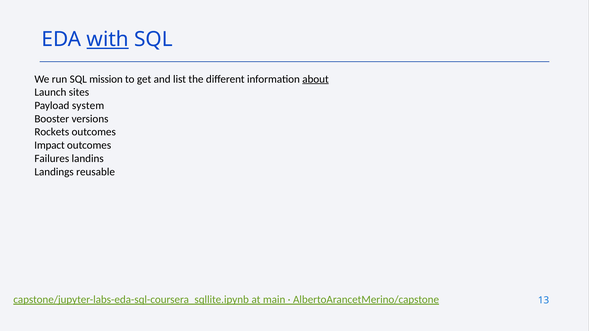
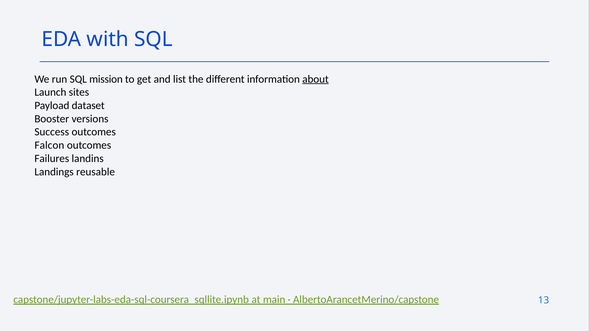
with underline: present -> none
system: system -> dataset
Rockets: Rockets -> Success
Impact: Impact -> Falcon
